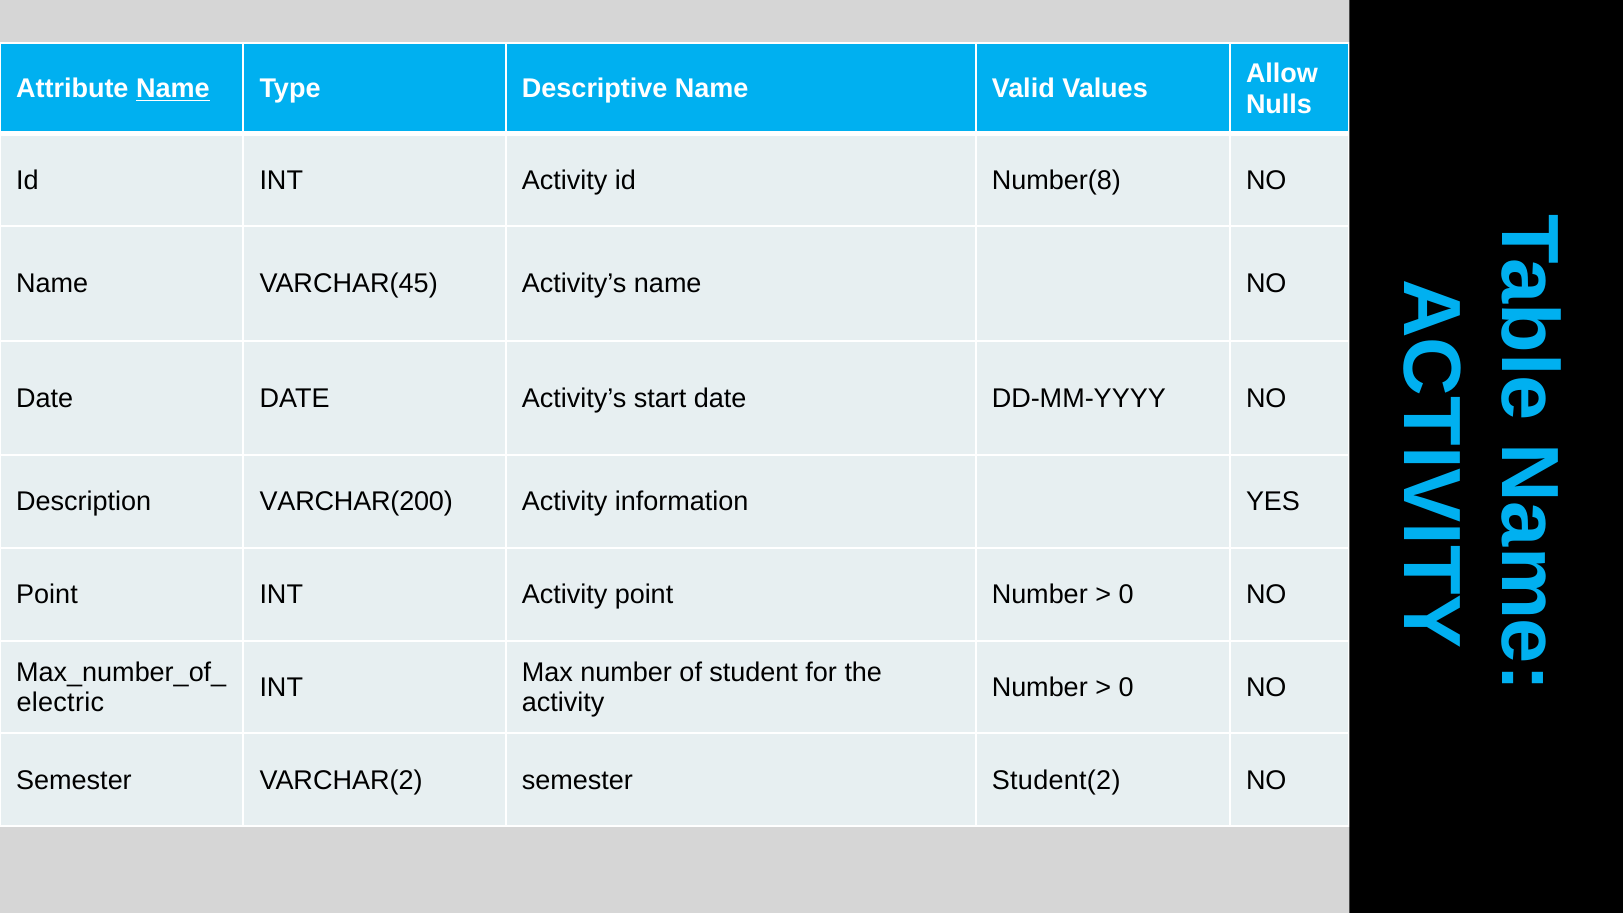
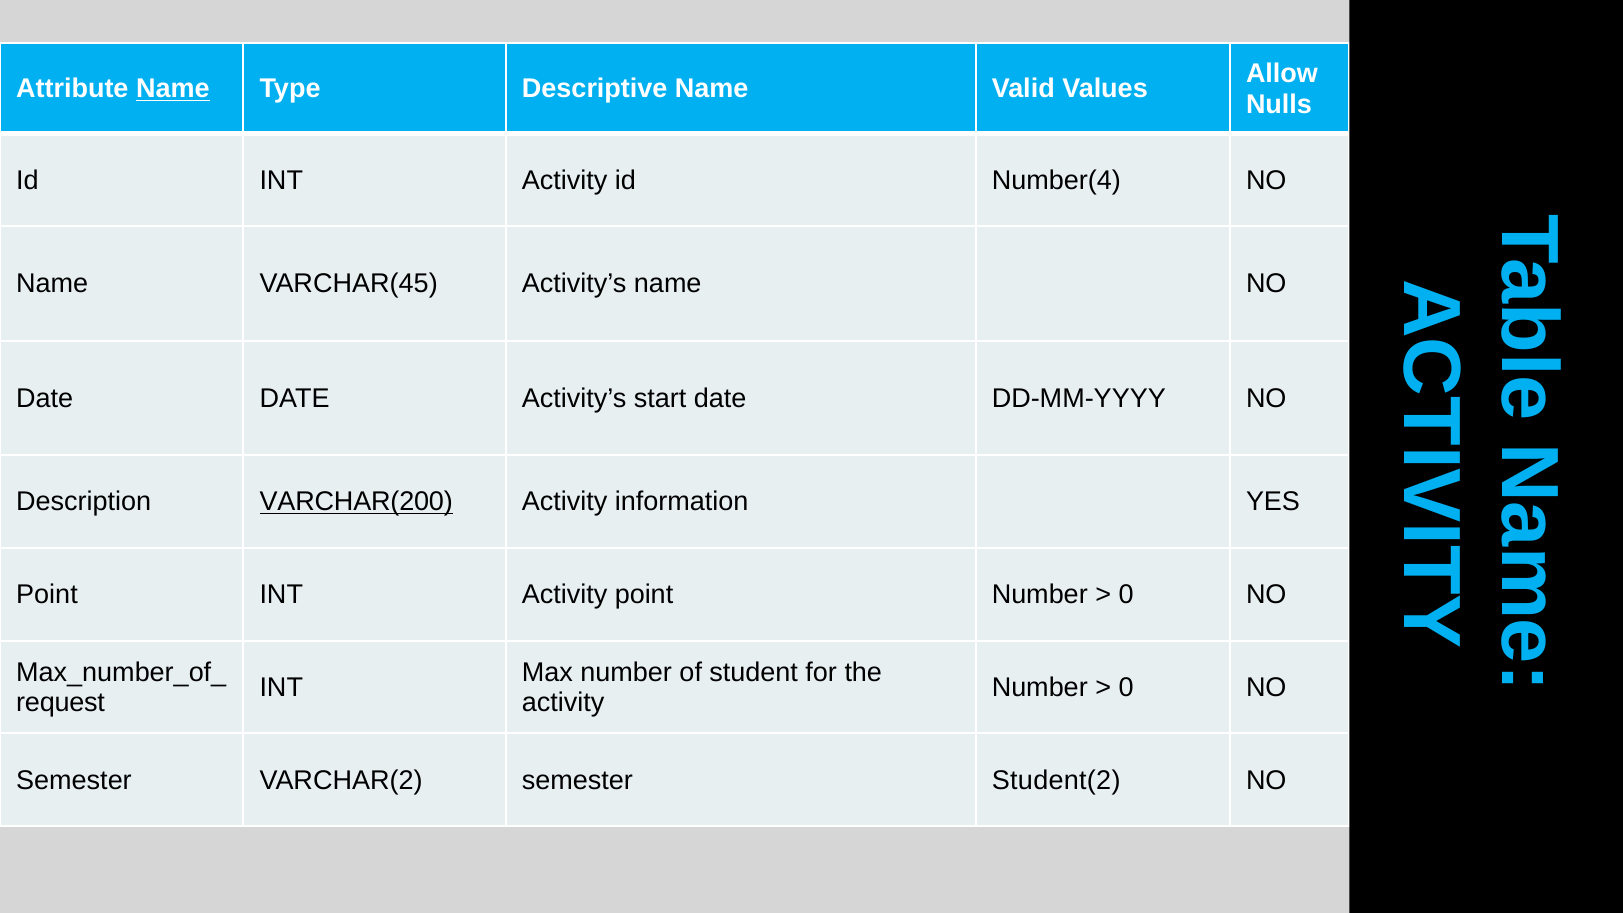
Number(8: Number(8 -> Number(4
VARCHAR(200 underline: none -> present
electric: electric -> request
